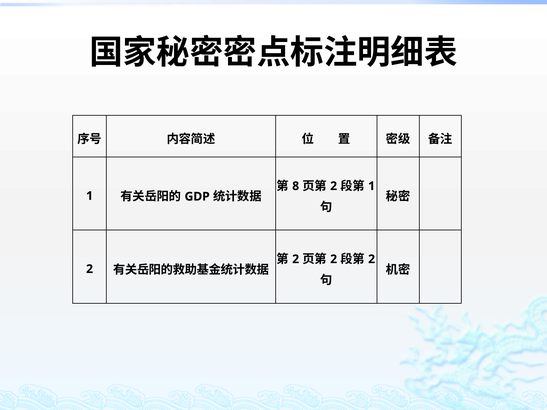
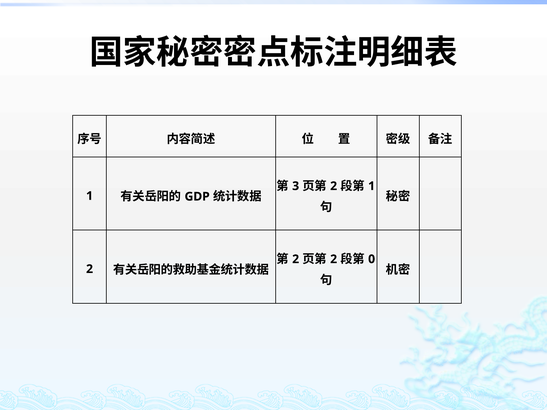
8: 8 -> 3
2 at (372, 259): 2 -> 0
